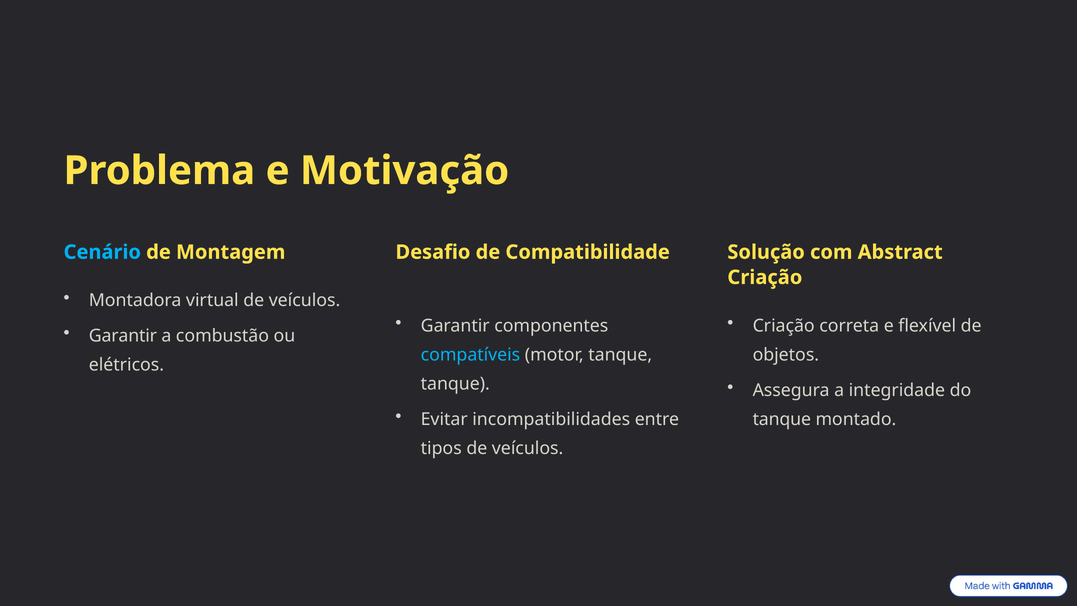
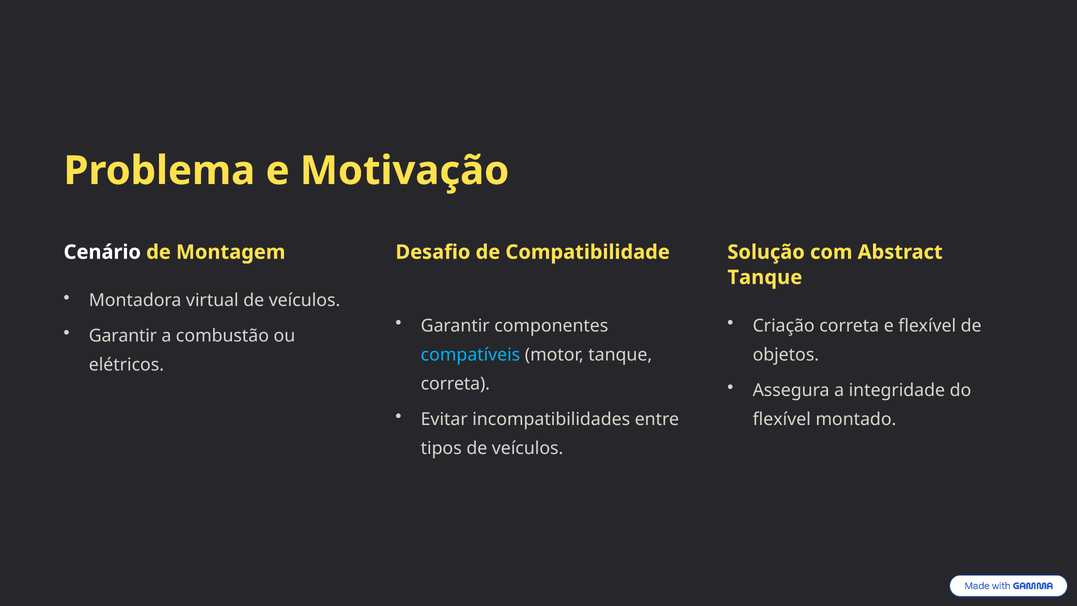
Cenário colour: light blue -> white
Criação at (765, 277): Criação -> Tanque
tanque at (455, 384): tanque -> correta
tanque at (782, 419): tanque -> flexível
